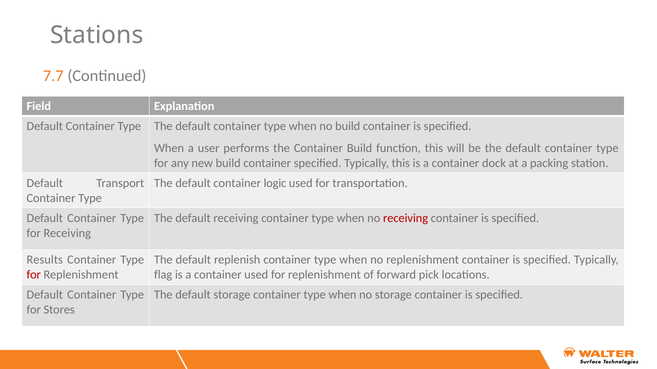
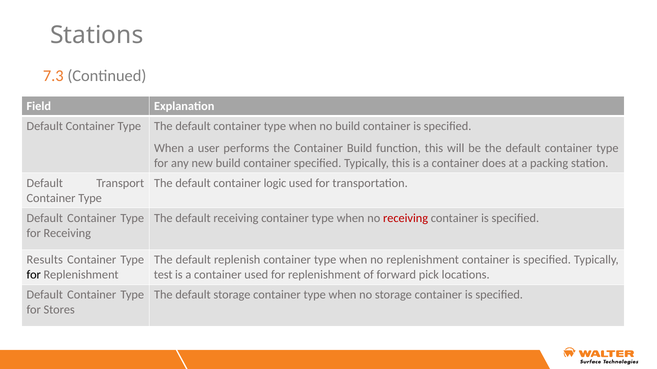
7.7: 7.7 -> 7.3
dock: dock -> does
for at (34, 275) colour: red -> black
flag: flag -> test
